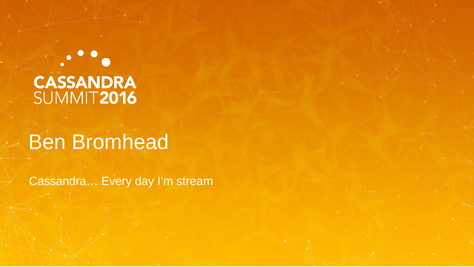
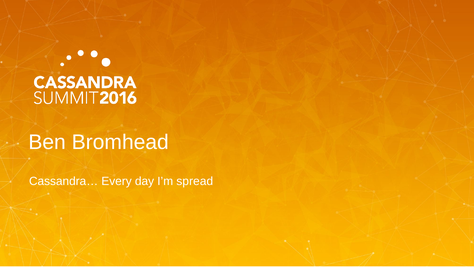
stream: stream -> spread
